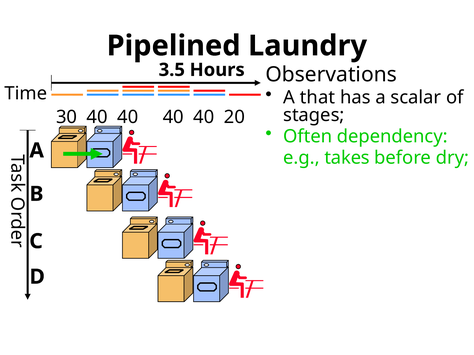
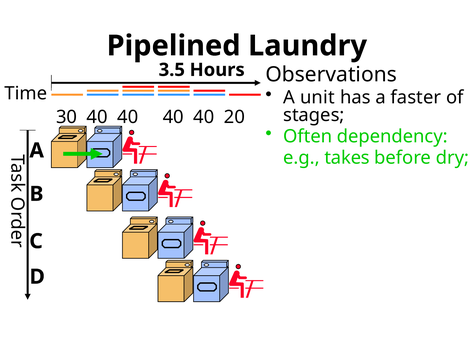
that: that -> unit
scalar: scalar -> faster
